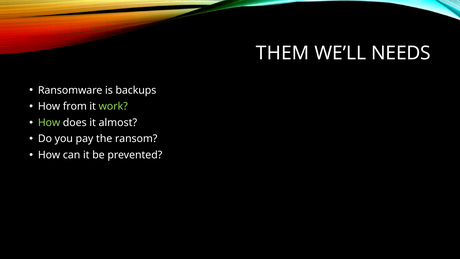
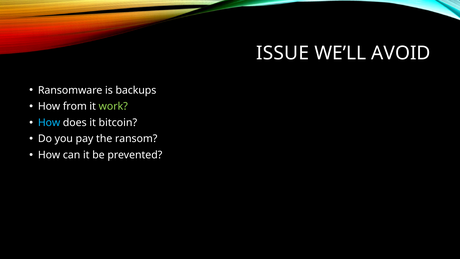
THEM: THEM -> ISSUE
NEEDS: NEEDS -> AVOID
How at (49, 122) colour: light green -> light blue
almost: almost -> bitcoin
